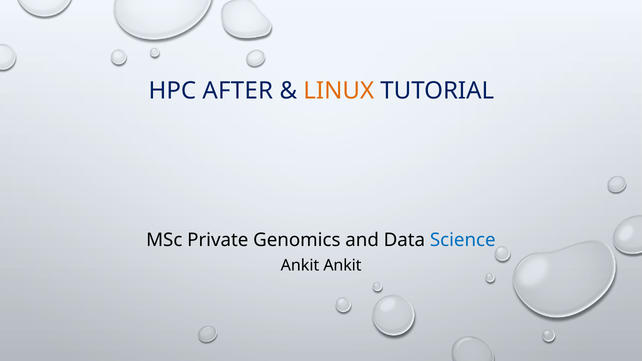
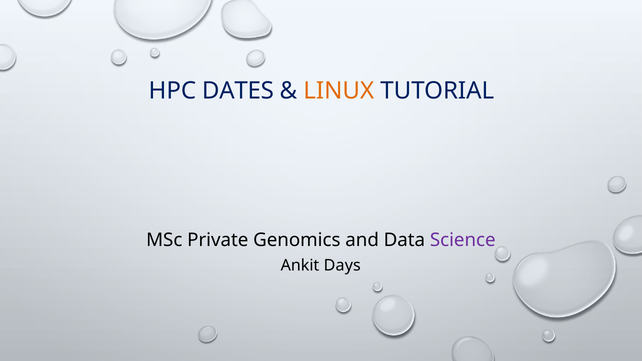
AFTER: AFTER -> DATES
Science colour: blue -> purple
Ankit Ankit: Ankit -> Days
